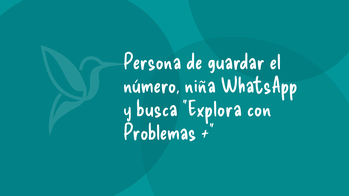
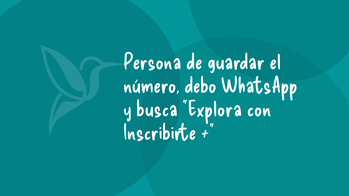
niña: niña -> debo
Problemas: Problemas -> Inscribirte
